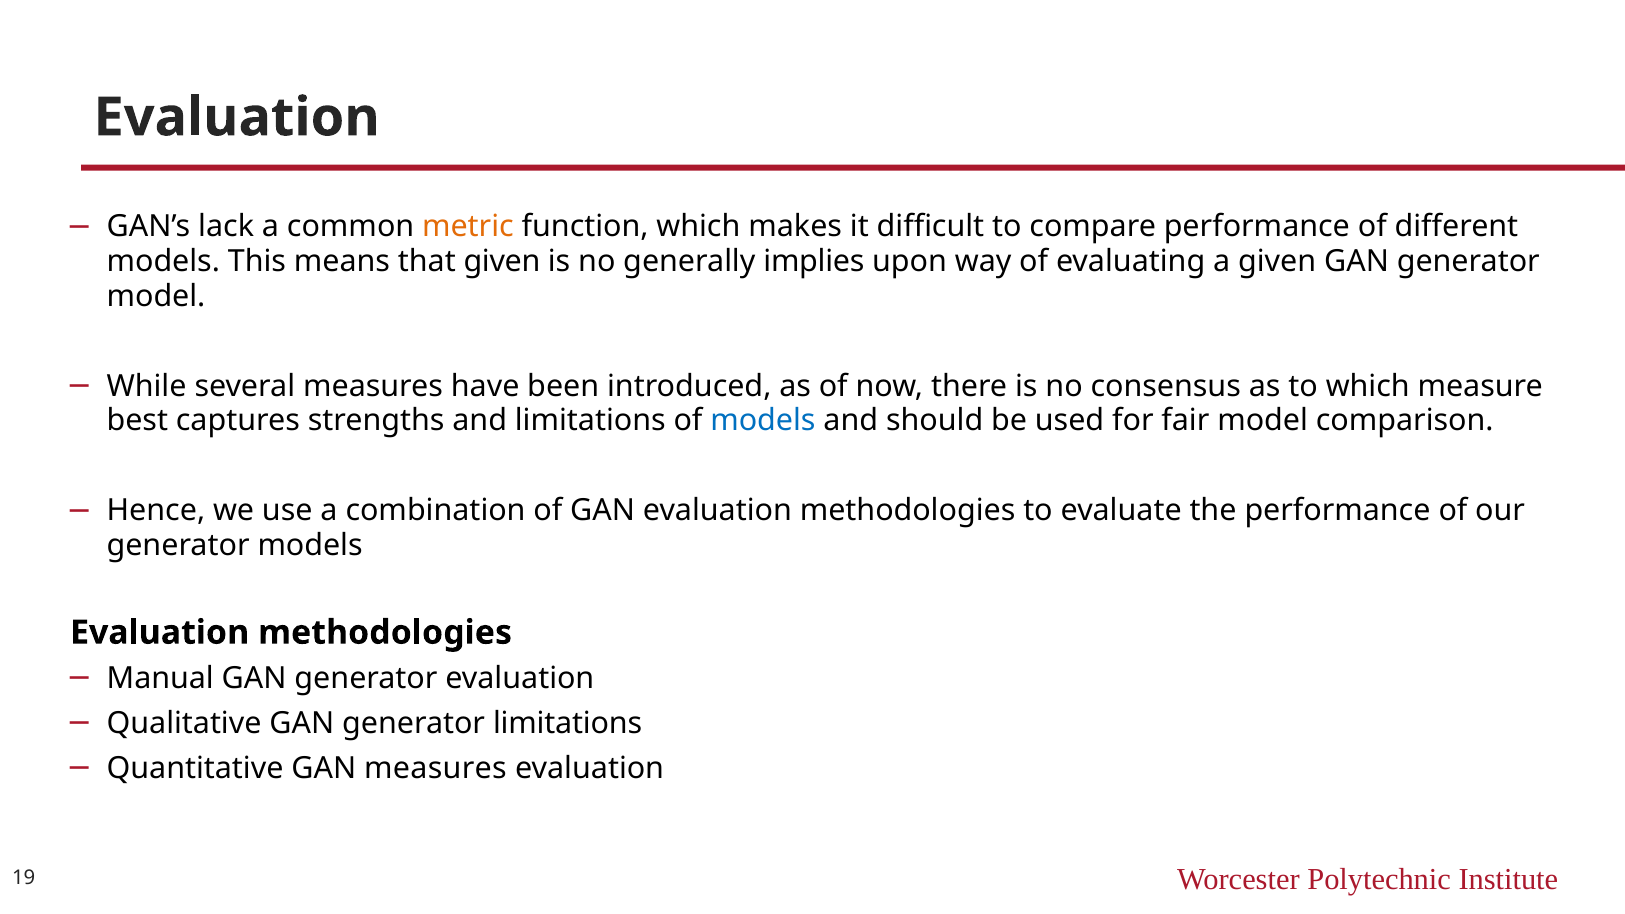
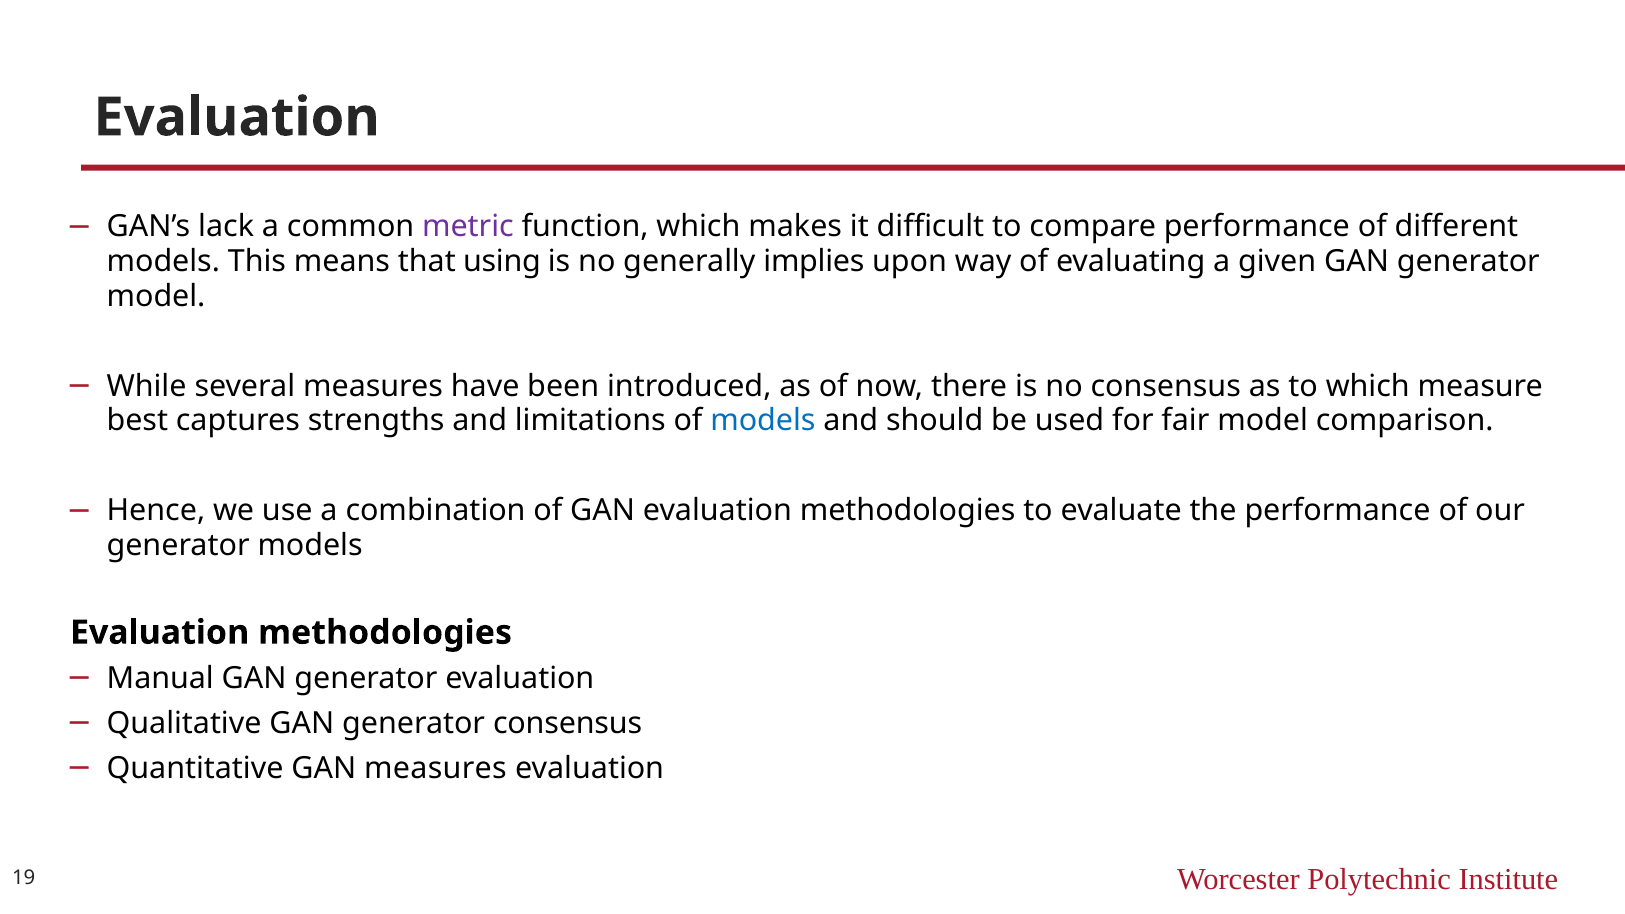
metric colour: orange -> purple
that given: given -> using
generator limitations: limitations -> consensus
